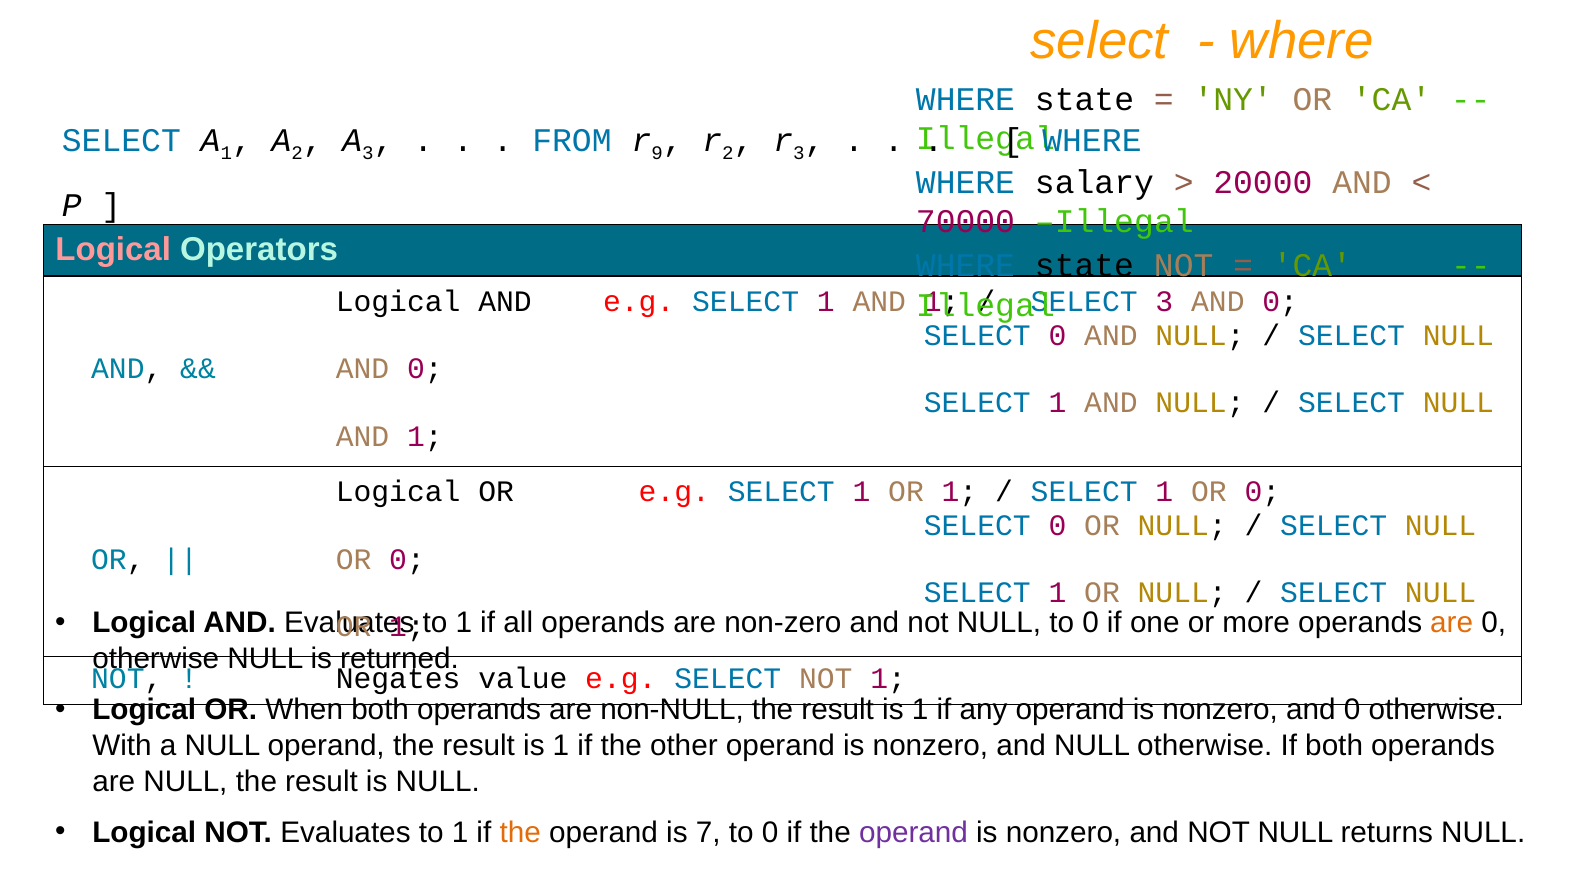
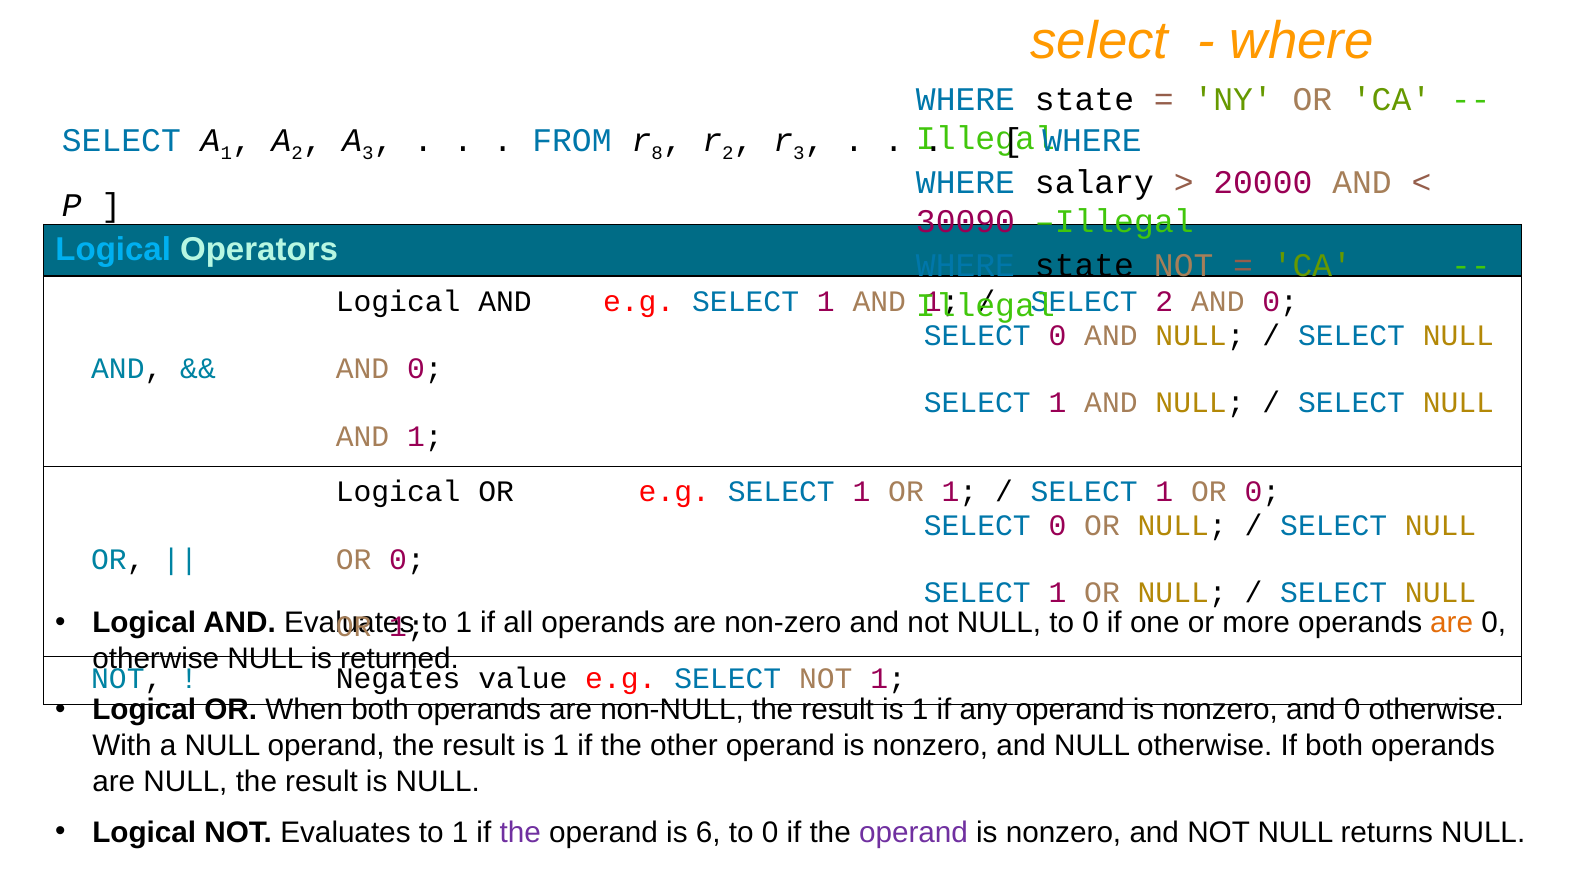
9: 9 -> 8
70000: 70000 -> 30090
Logical at (113, 249) colour: pink -> light blue
SELECT 3: 3 -> 2
the at (520, 833) colour: orange -> purple
7: 7 -> 6
